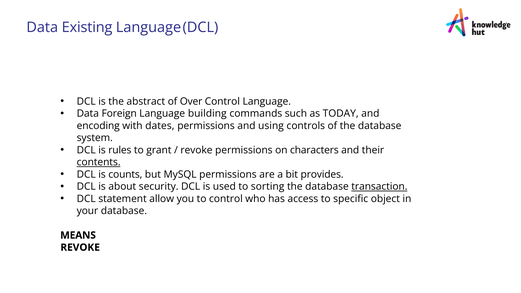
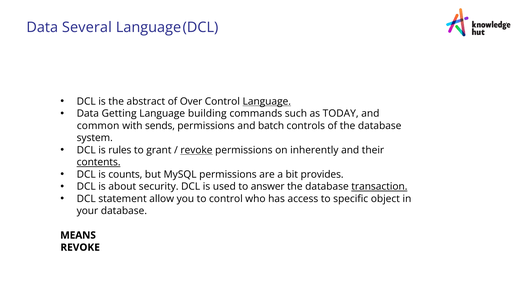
Existing: Existing -> Several
Language at (267, 102) underline: none -> present
Foreign: Foreign -> Getting
encoding: encoding -> common
dates: dates -> sends
using: using -> batch
revoke at (196, 150) underline: none -> present
characters: characters -> inherently
sorting: sorting -> answer
